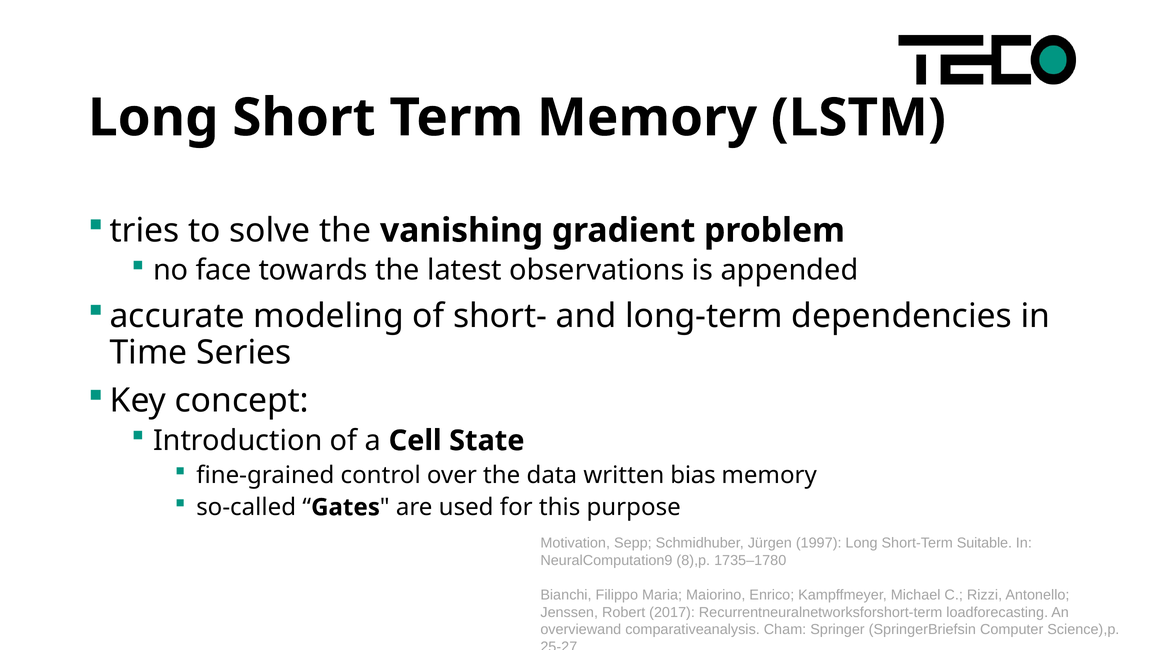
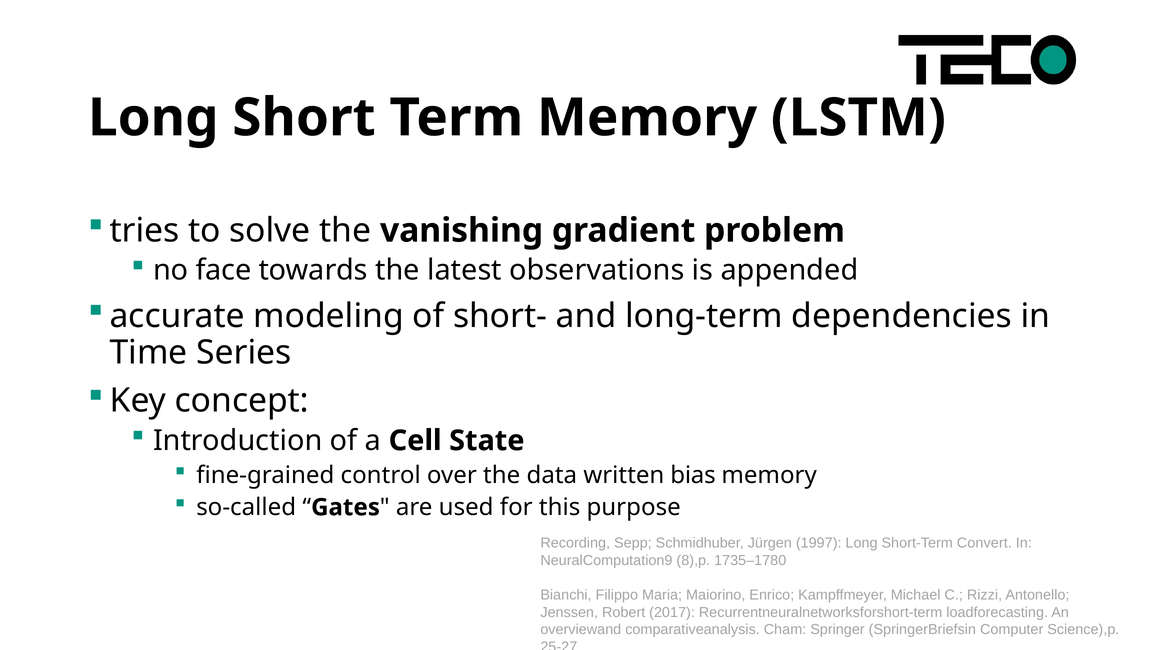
Motivation: Motivation -> Recording
Suitable: Suitable -> Convert
